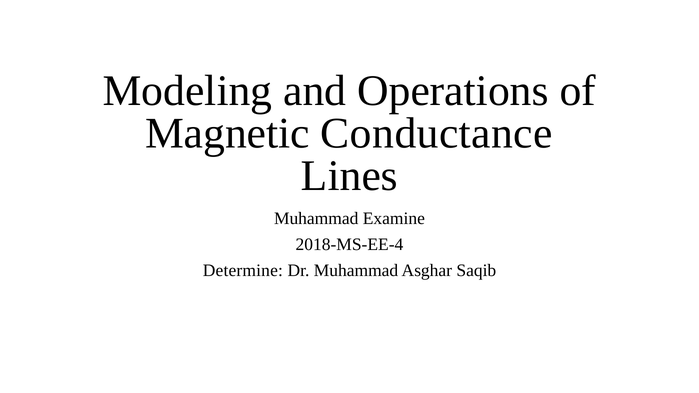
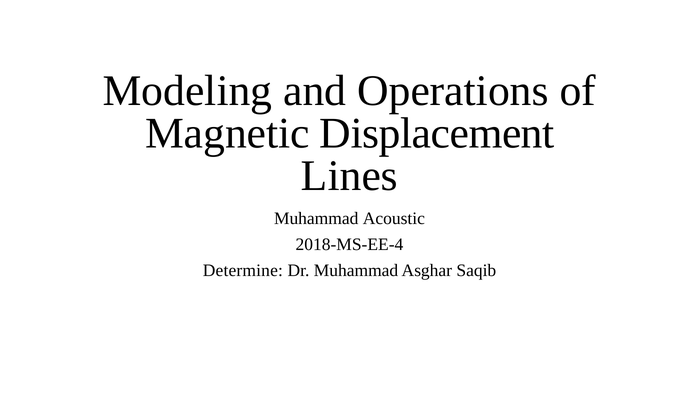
Conductance: Conductance -> Displacement
Examine: Examine -> Acoustic
